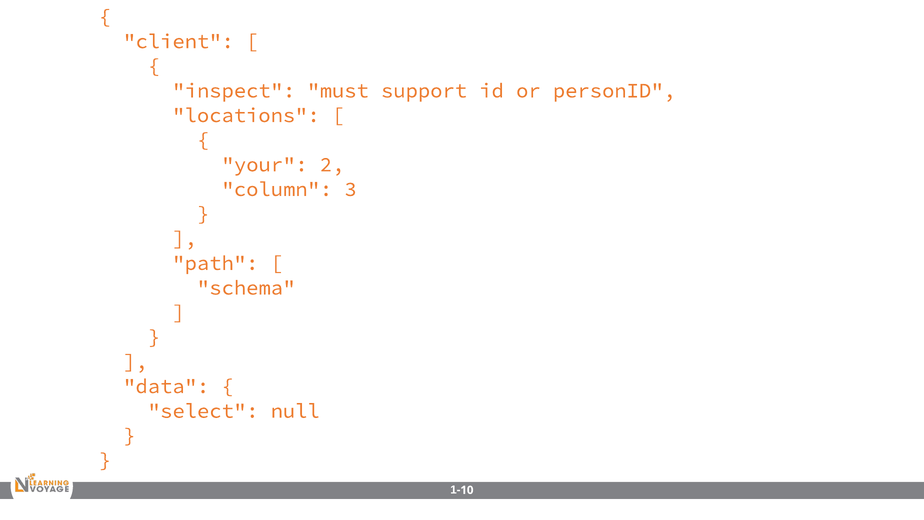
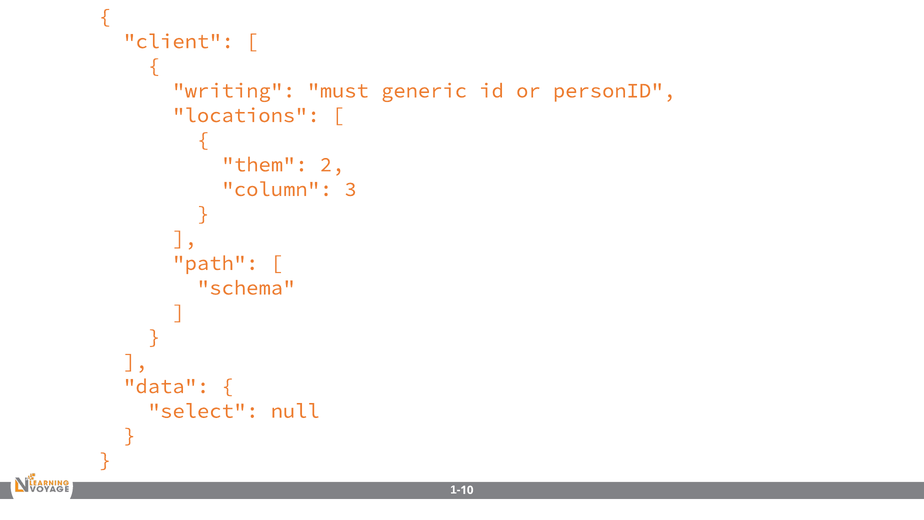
inspect: inspect -> writing
support: support -> generic
your: your -> them
